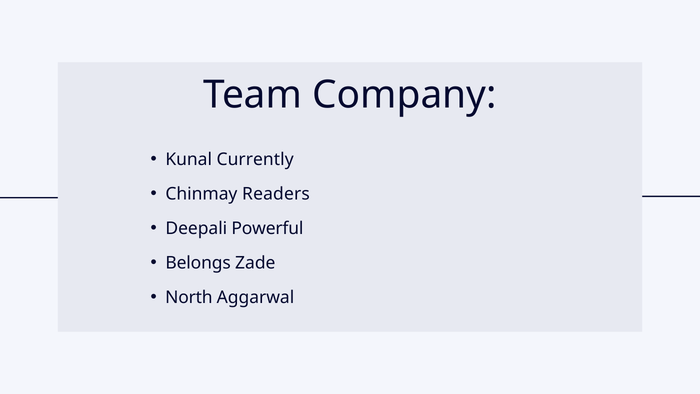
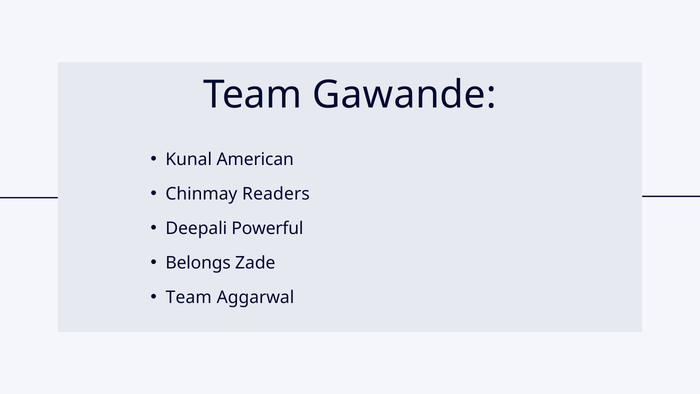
Company: Company -> Gawande
Currently: Currently -> American
North at (189, 297): North -> Team
